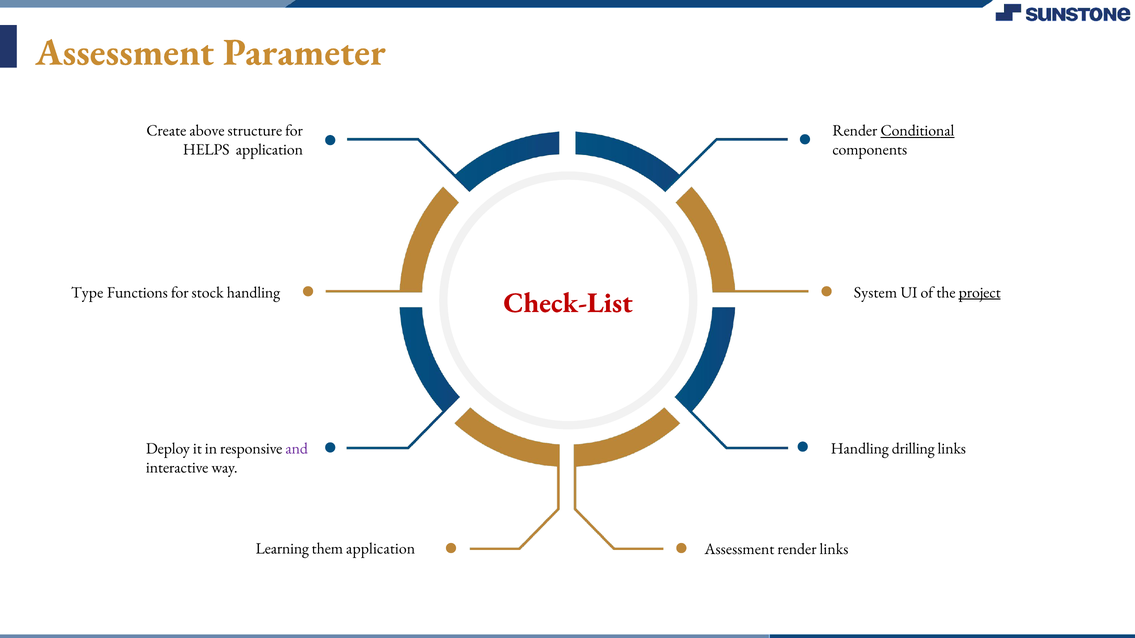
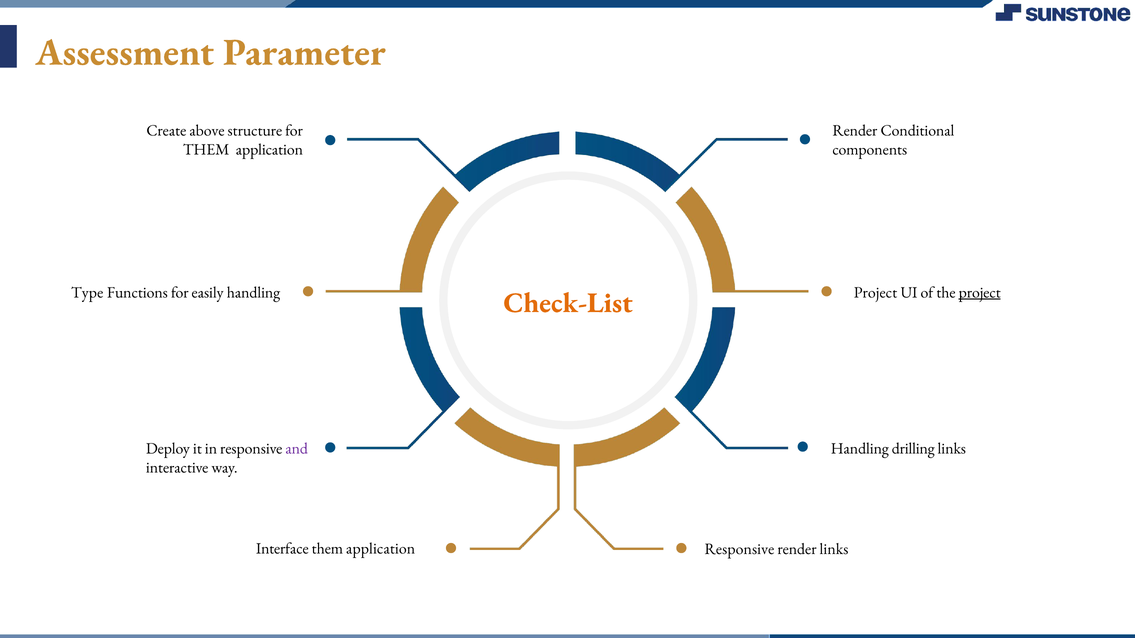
Conditional underline: present -> none
HELPS at (206, 150): HELPS -> THEM
stock: stock -> easily
System at (875, 293): System -> Project
Check-List colour: red -> orange
Learning: Learning -> Interface
Assessment at (739, 550): Assessment -> Responsive
